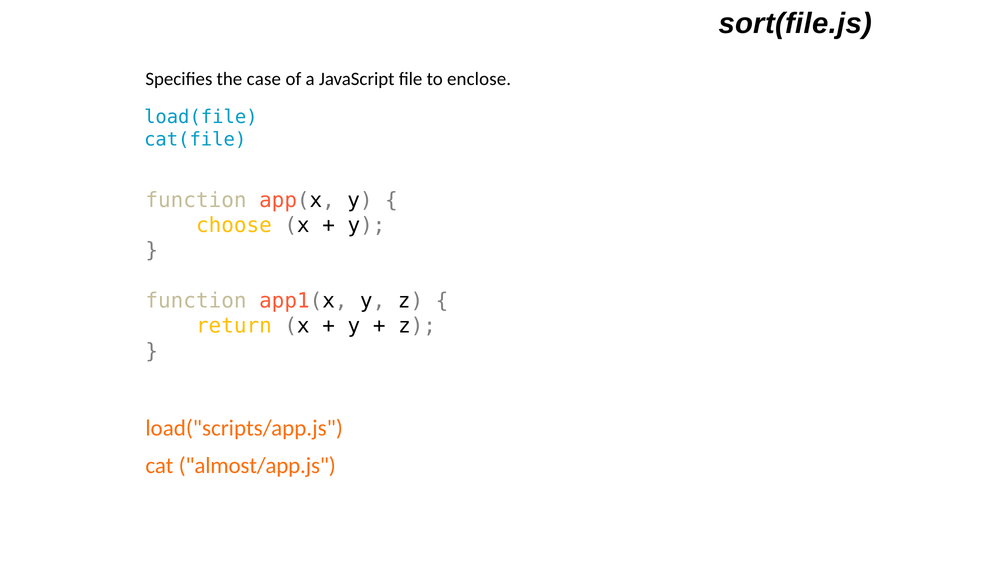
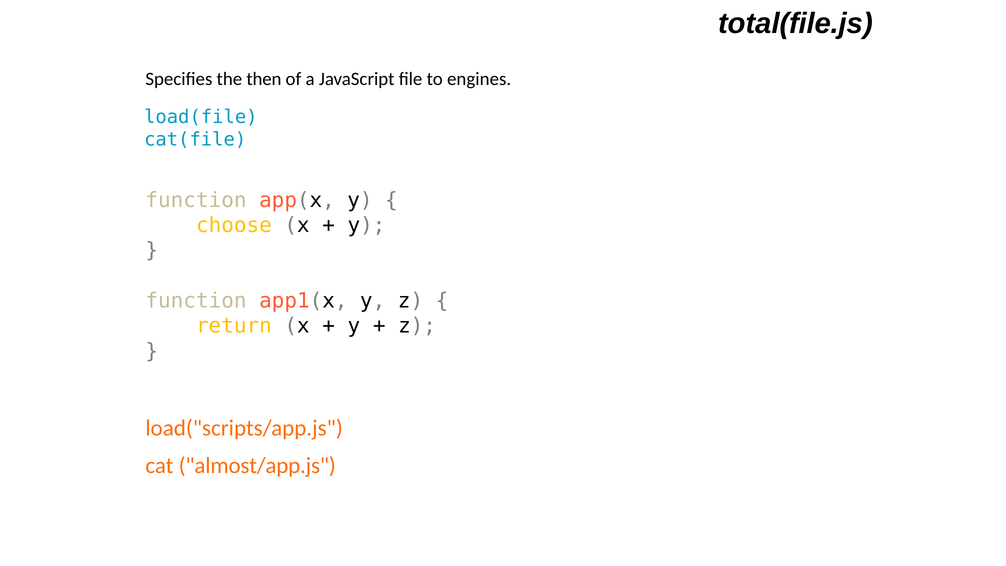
sort(file.js: sort(file.js -> total(file.js
case: case -> then
enclose: enclose -> engines
